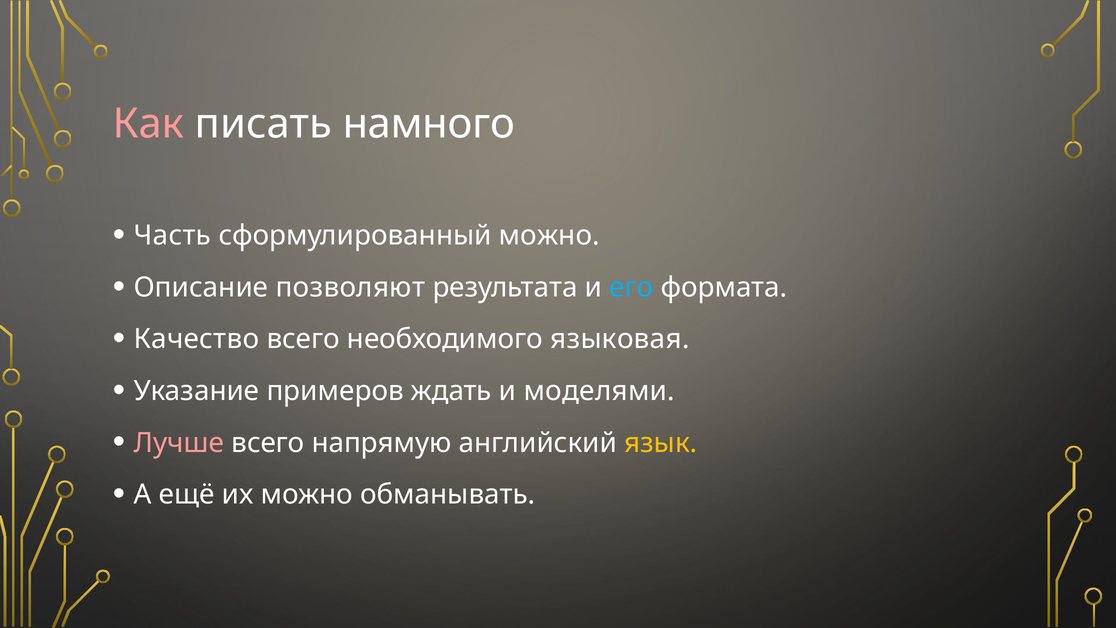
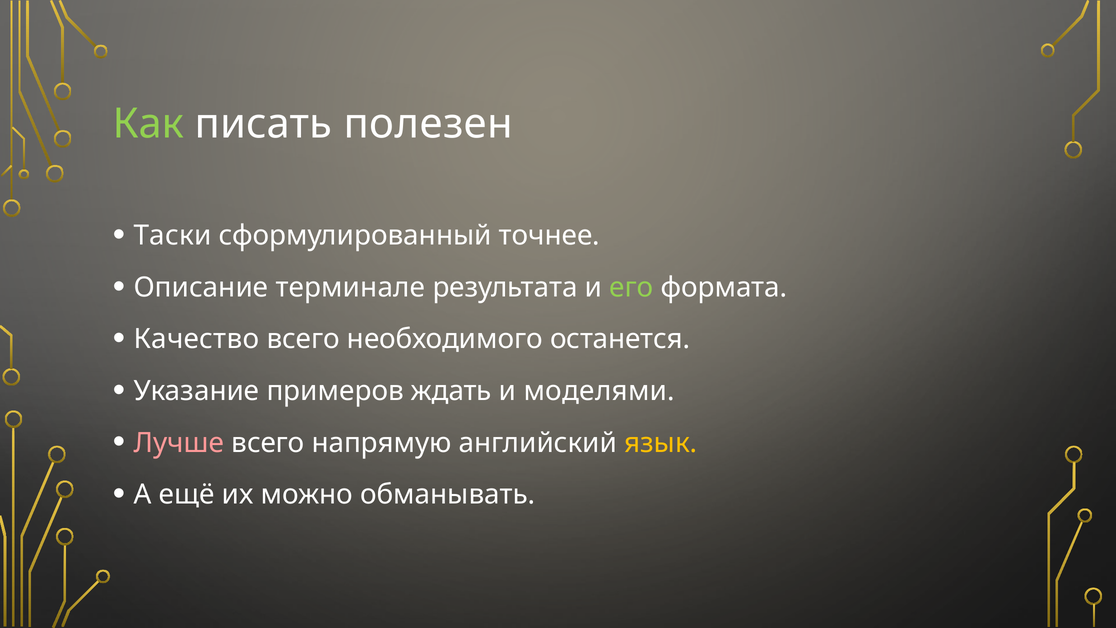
Как colour: pink -> light green
намного: намного -> полезен
Часть: Часть -> Таски
сформулированный можно: можно -> точнее
позволяют: позволяют -> терминале
его colour: light blue -> light green
языковая: языковая -> останется
